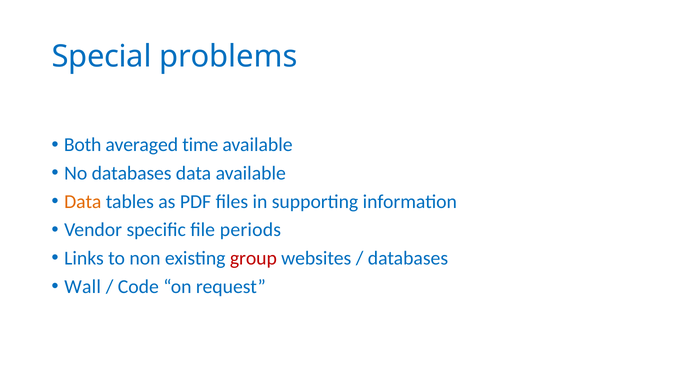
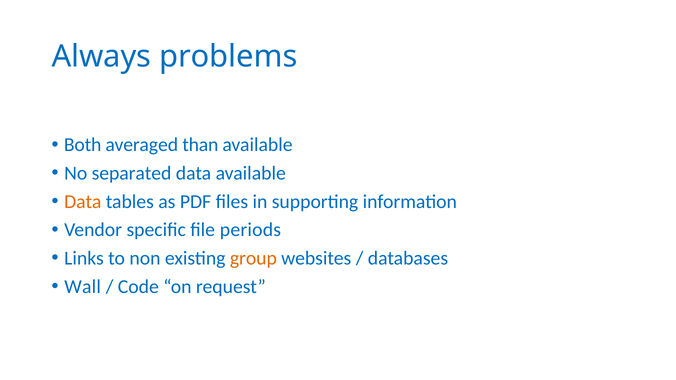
Special: Special -> Always
time: time -> than
No databases: databases -> separated
group colour: red -> orange
